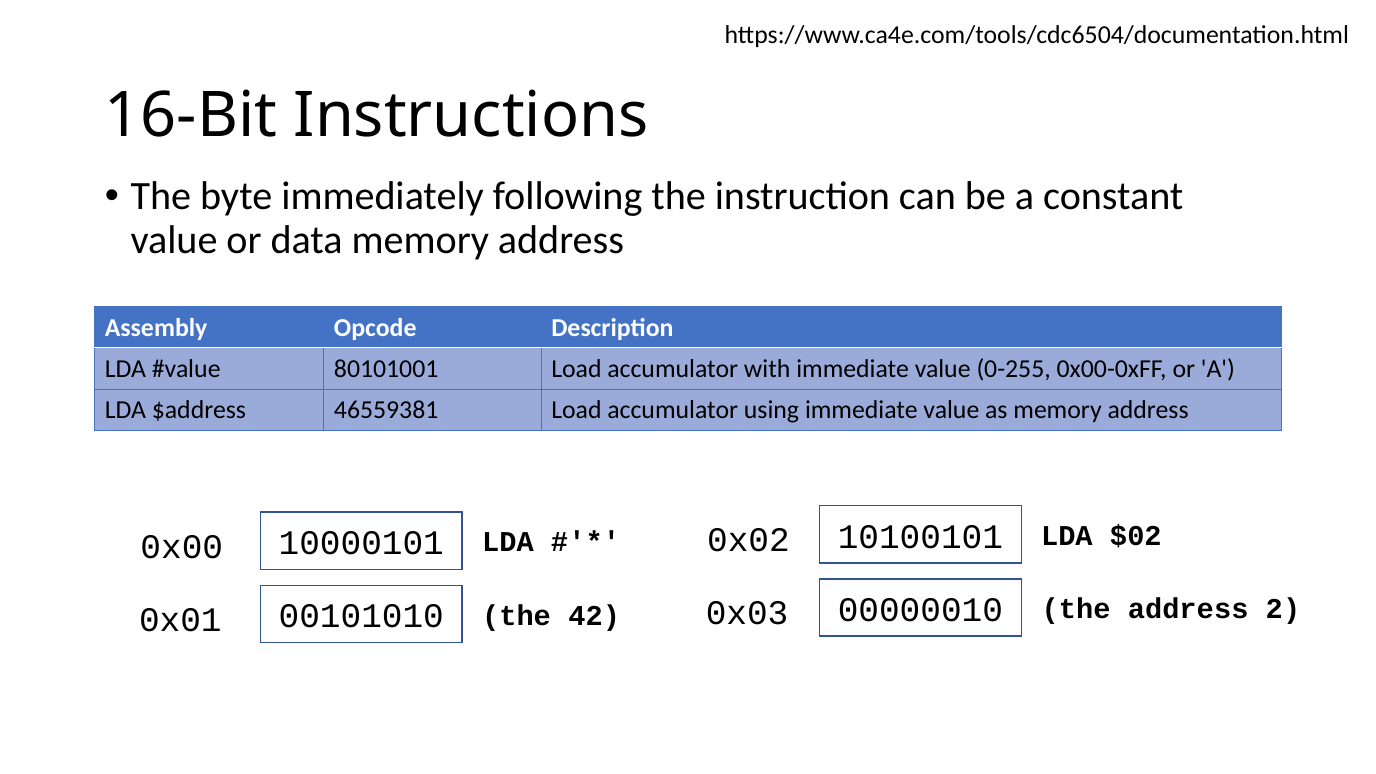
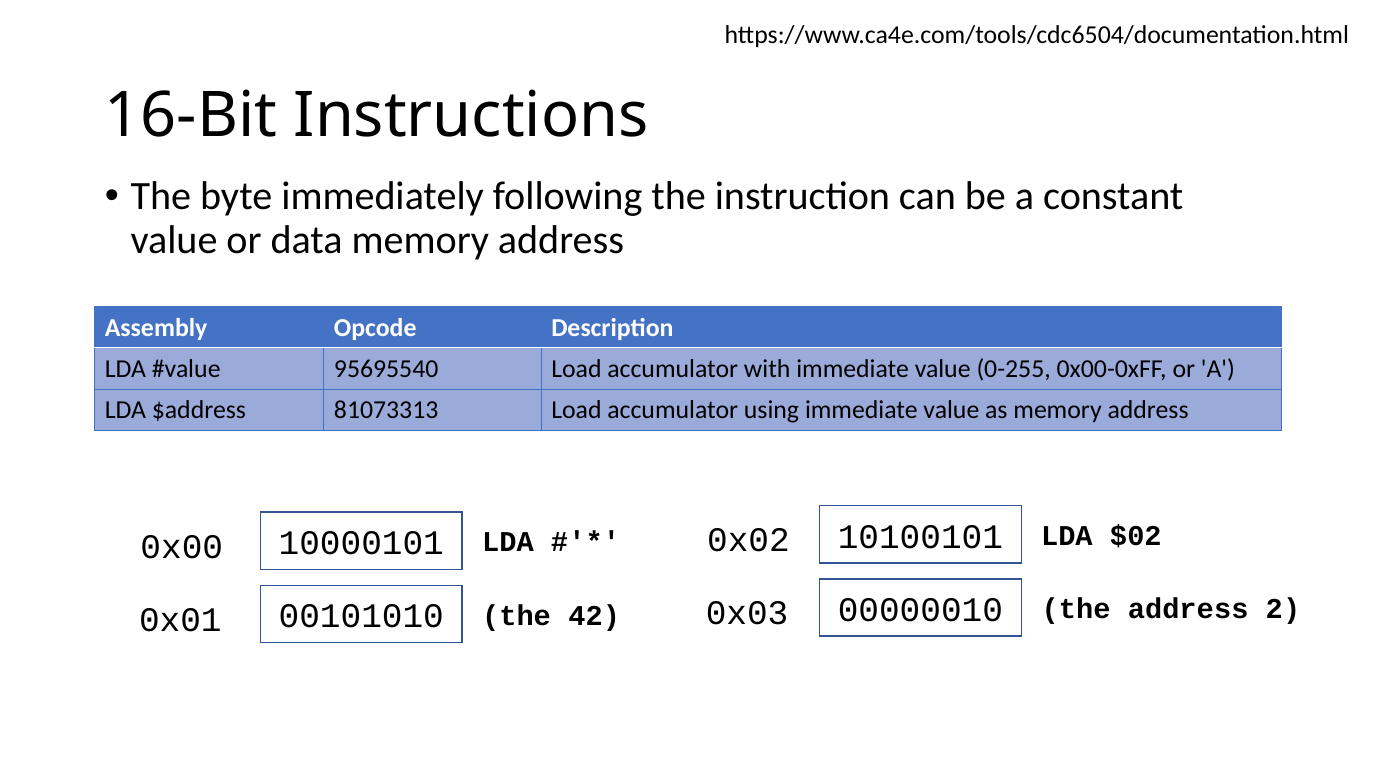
80101001: 80101001 -> 95695540
46559381: 46559381 -> 81073313
